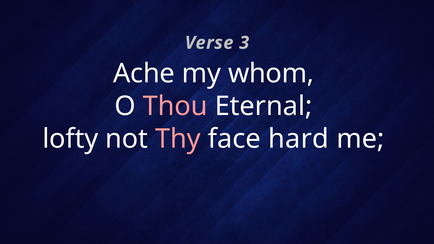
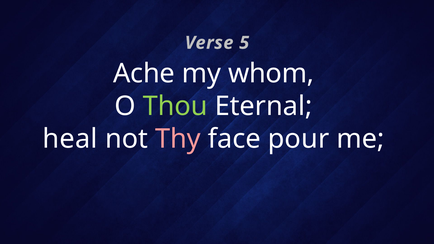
3: 3 -> 5
Thou colour: pink -> light green
lofty: lofty -> heal
hard: hard -> pour
